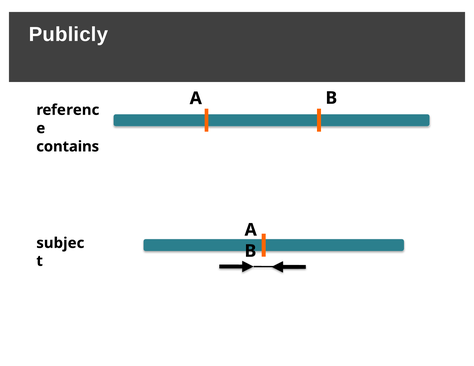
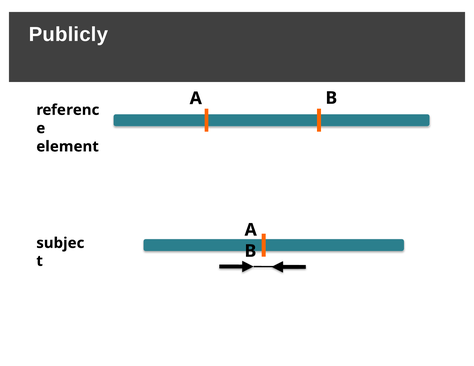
contains: contains -> element
